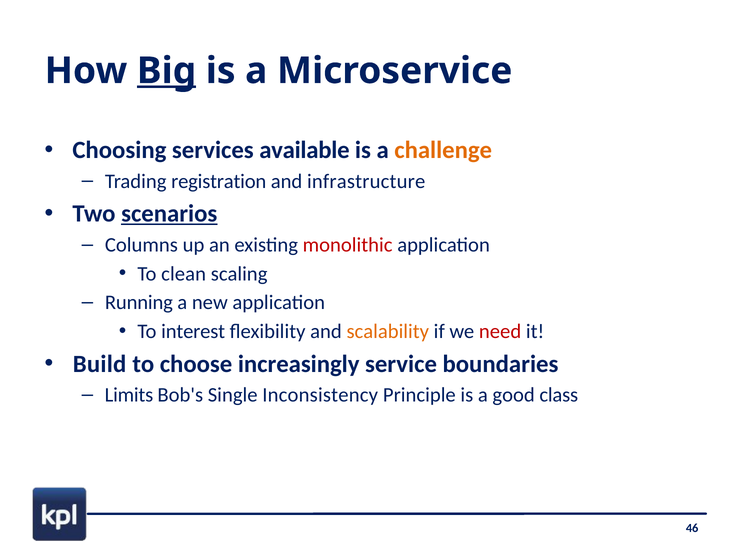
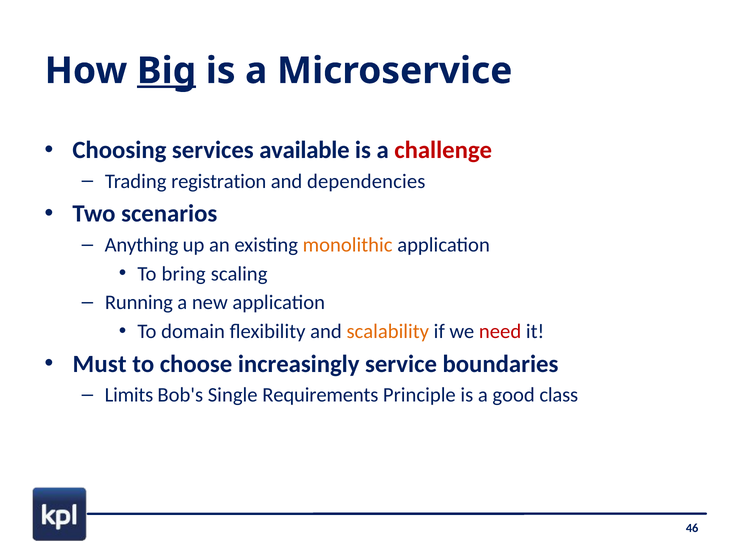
challenge colour: orange -> red
infrastructure: infrastructure -> dependencies
scenarios underline: present -> none
Columns: Columns -> Anything
monolithic colour: red -> orange
clean: clean -> bring
interest: interest -> domain
Build: Build -> Must
Inconsistency: Inconsistency -> Requirements
